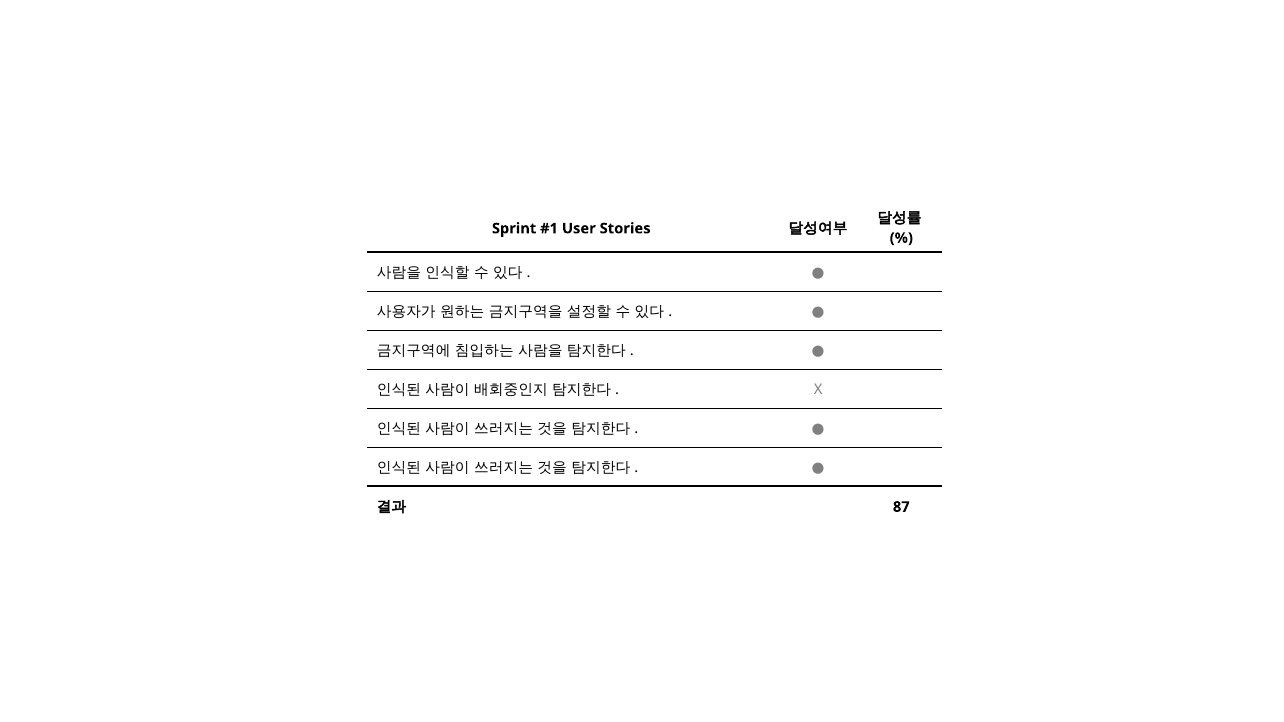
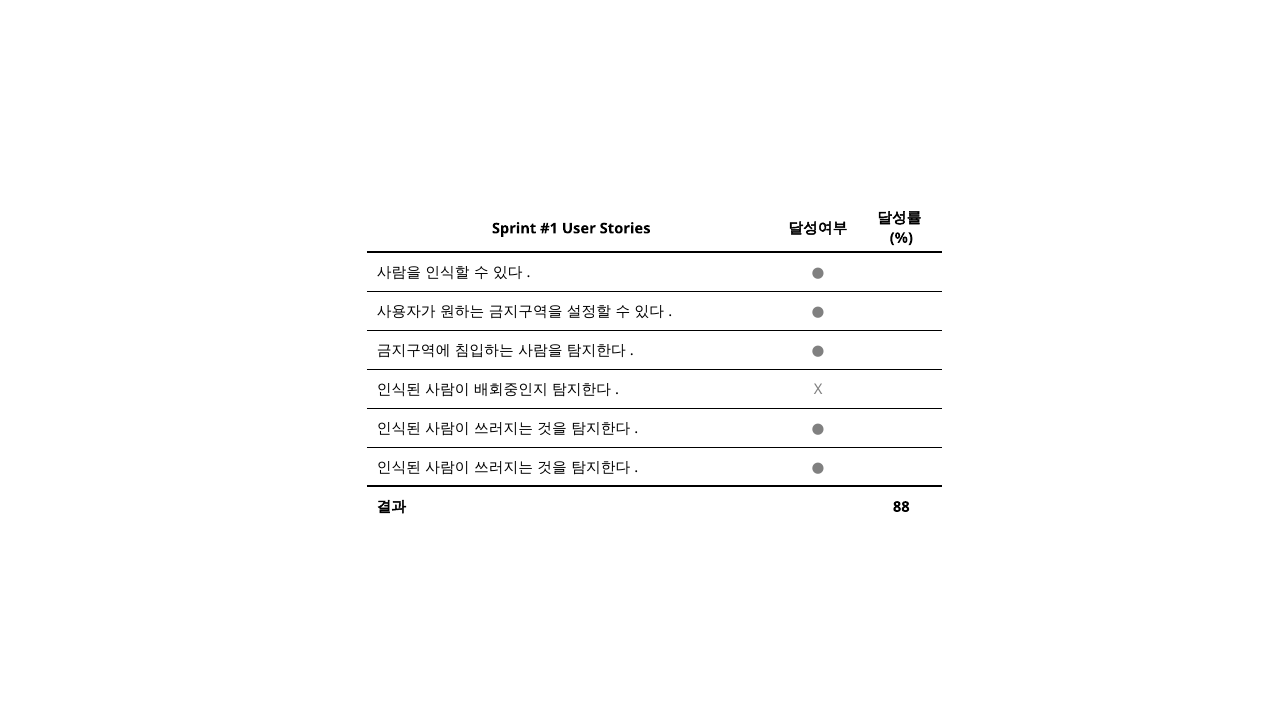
87: 87 -> 88
